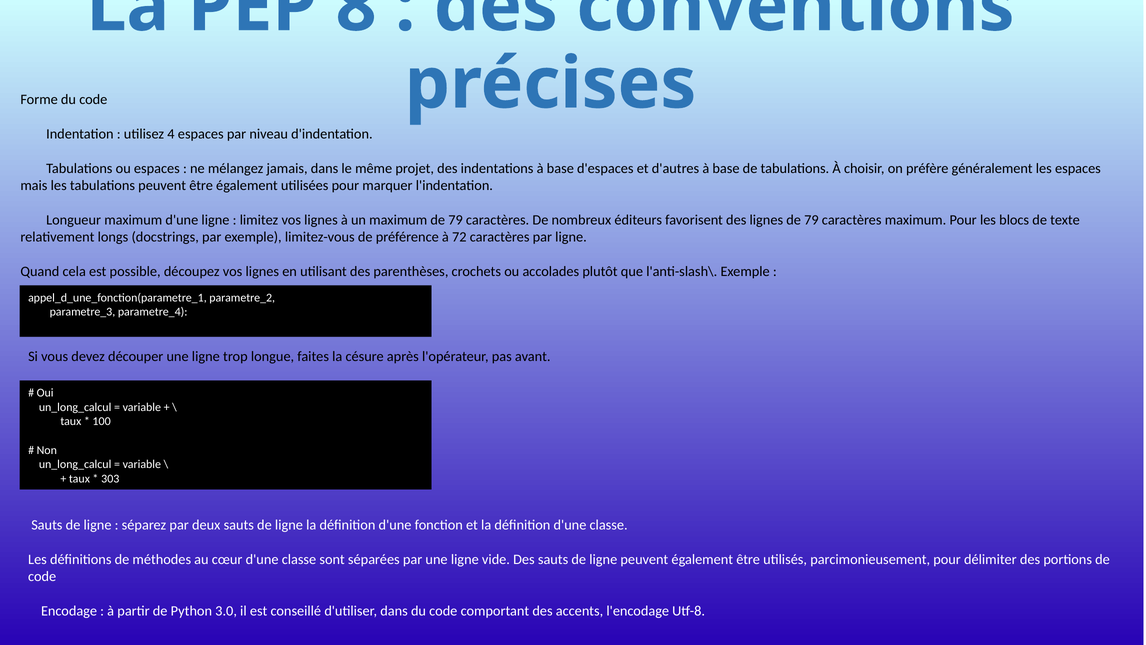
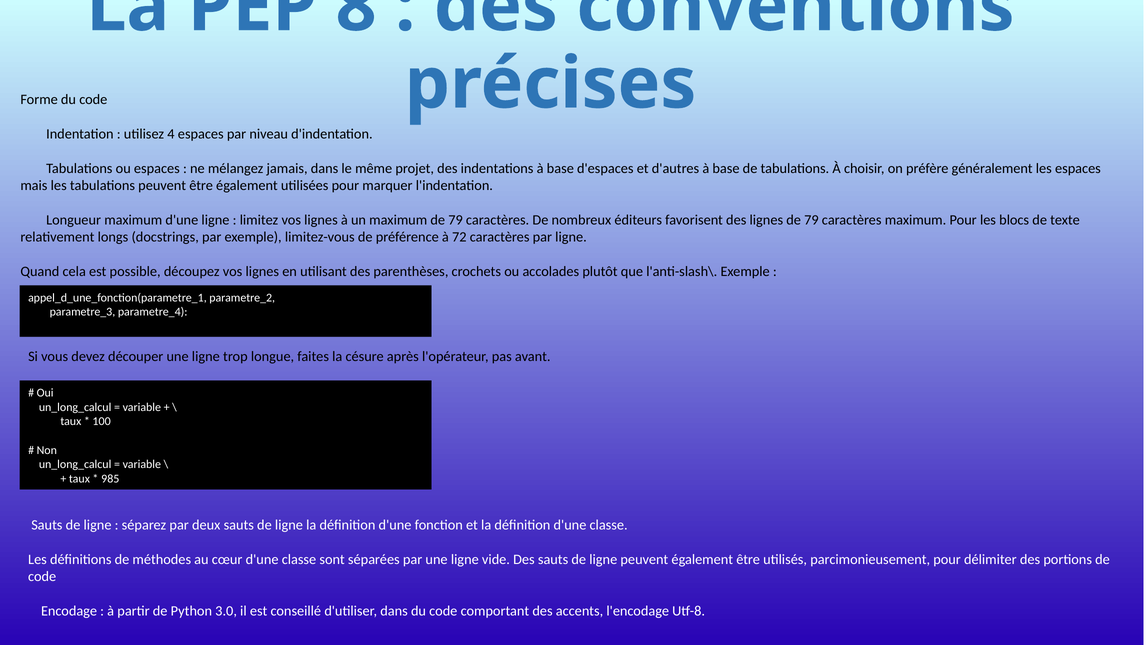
303: 303 -> 985
